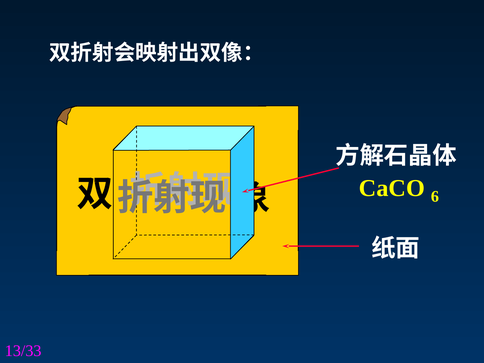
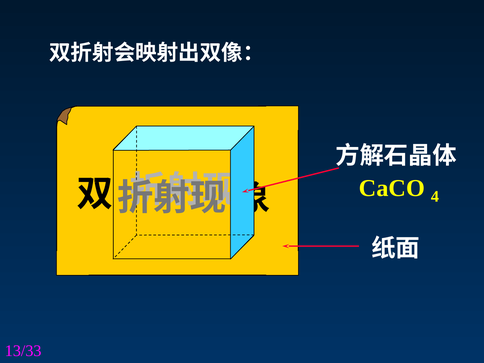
6: 6 -> 4
